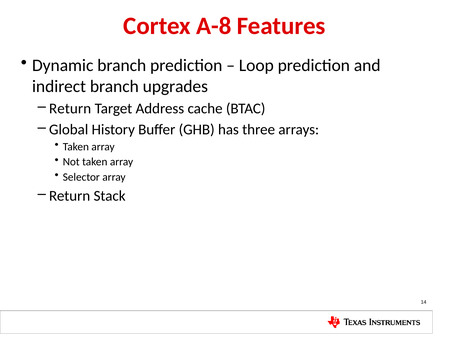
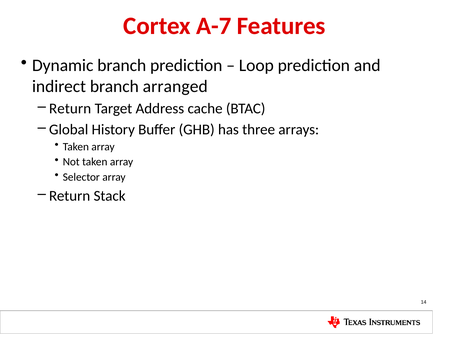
A-8: A-8 -> A-7
upgrades: upgrades -> arranged
